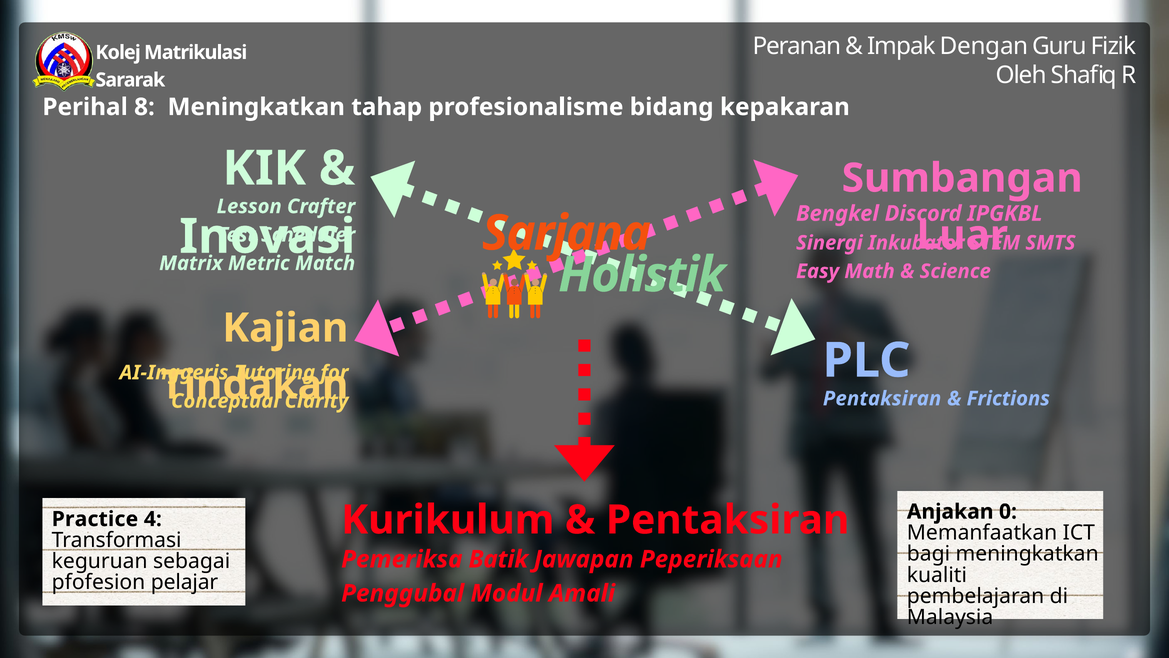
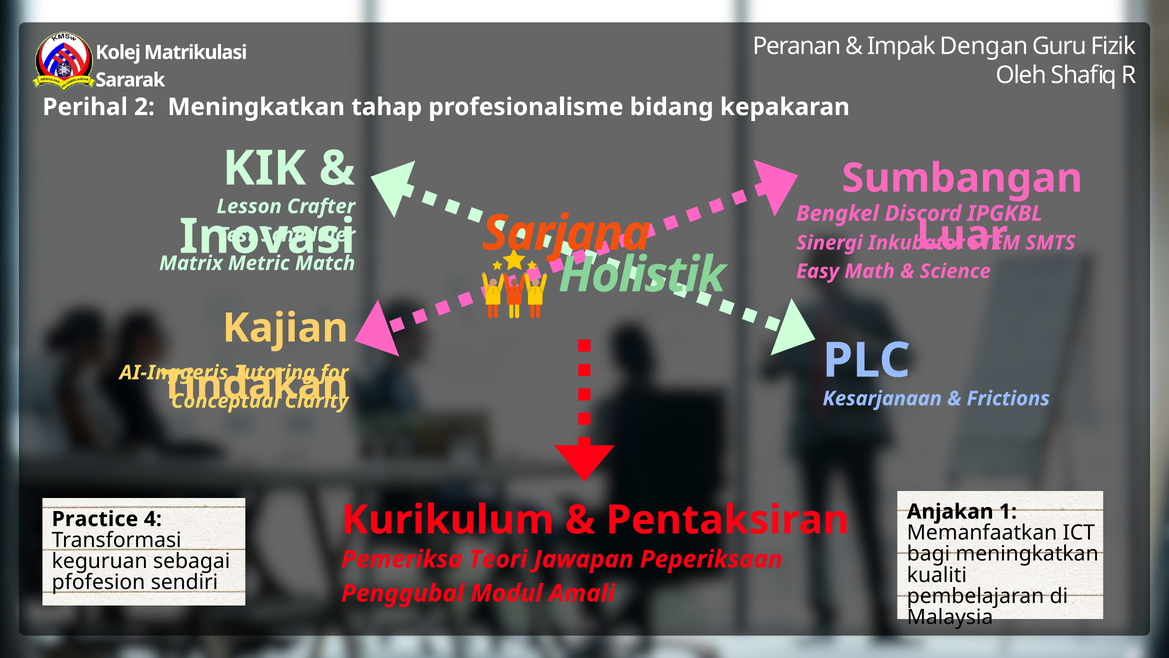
8: 8 -> 2
Pentaksiran at (882, 398): Pentaksiran -> Kesarjanaan
0: 0 -> 1
Batik: Batik -> Teori
pelajar: pelajar -> sendiri
